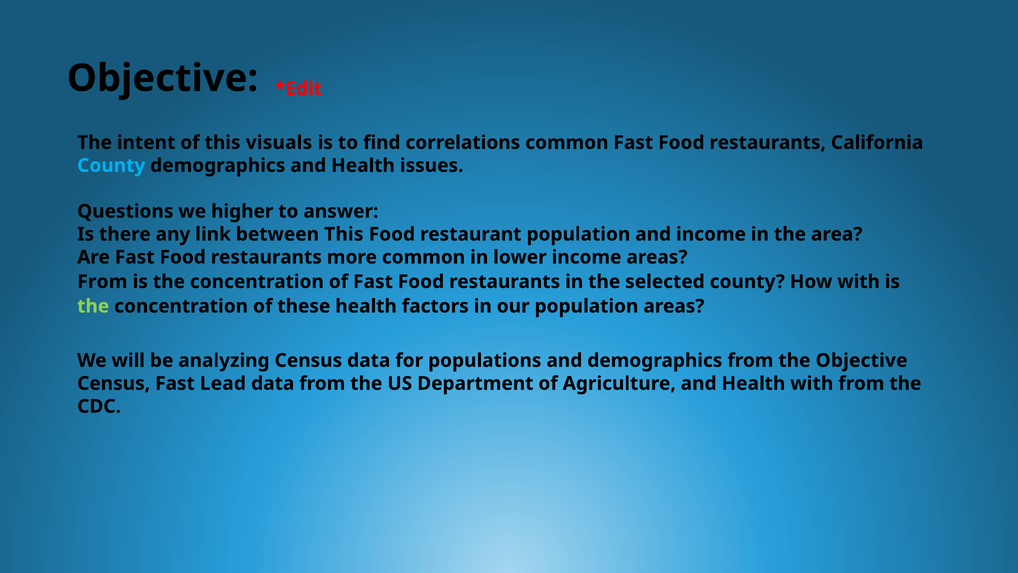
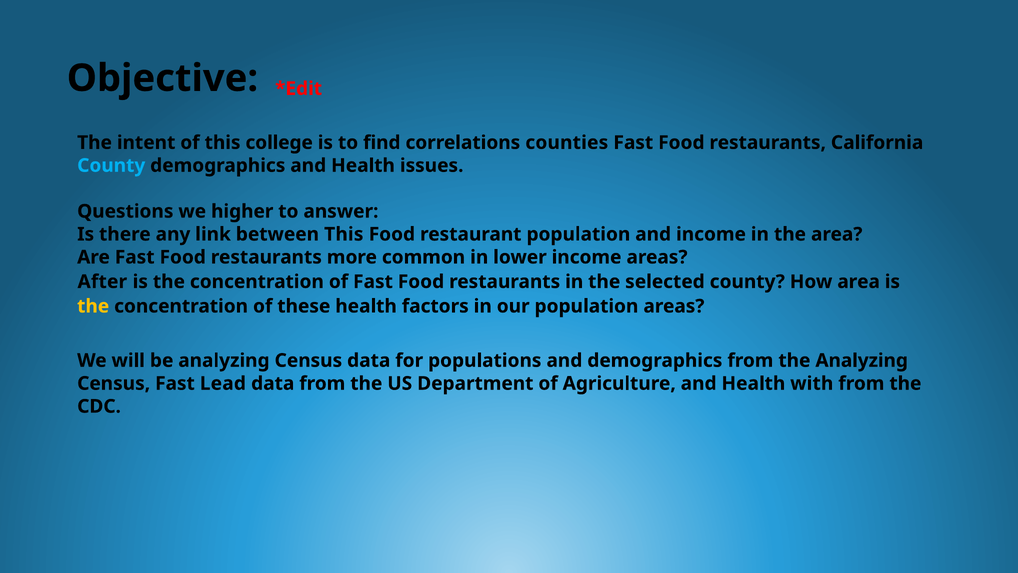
visuals: visuals -> college
correlations common: common -> counties
From at (102, 282): From -> After
How with: with -> area
the at (93, 306) colour: light green -> yellow
the Objective: Objective -> Analyzing
